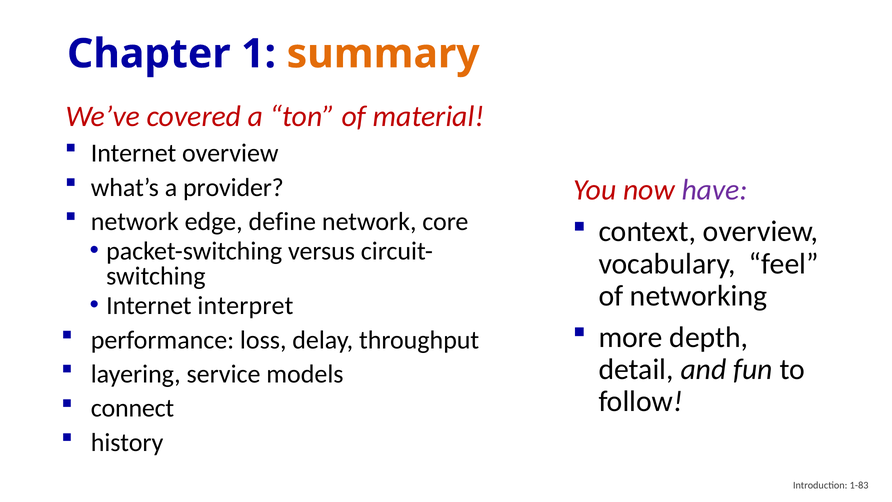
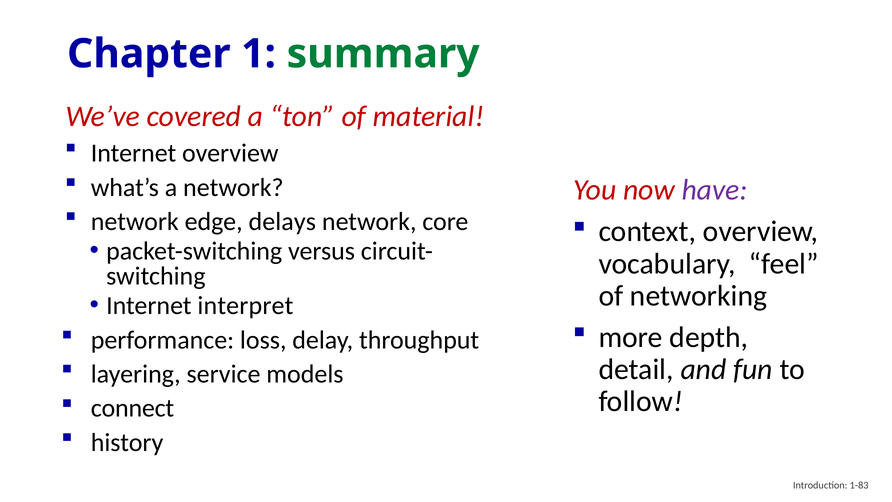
summary colour: orange -> green
a provider: provider -> network
define: define -> delays
